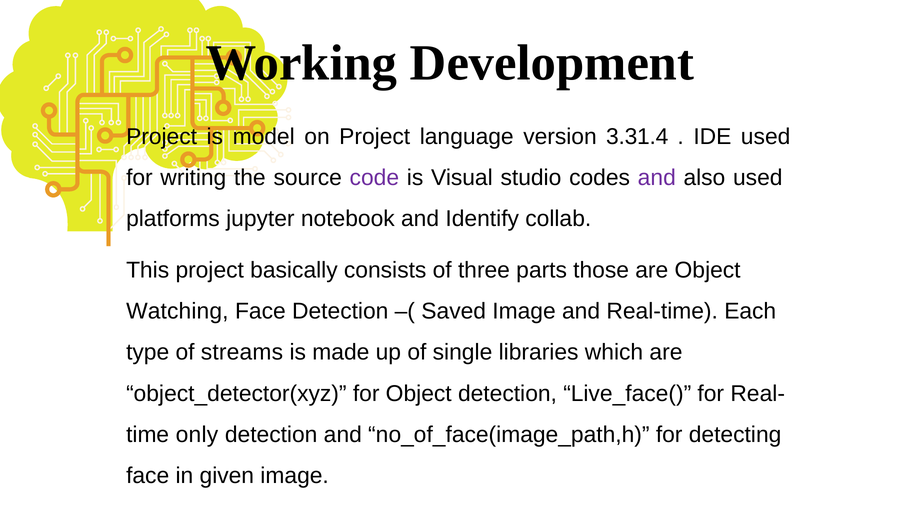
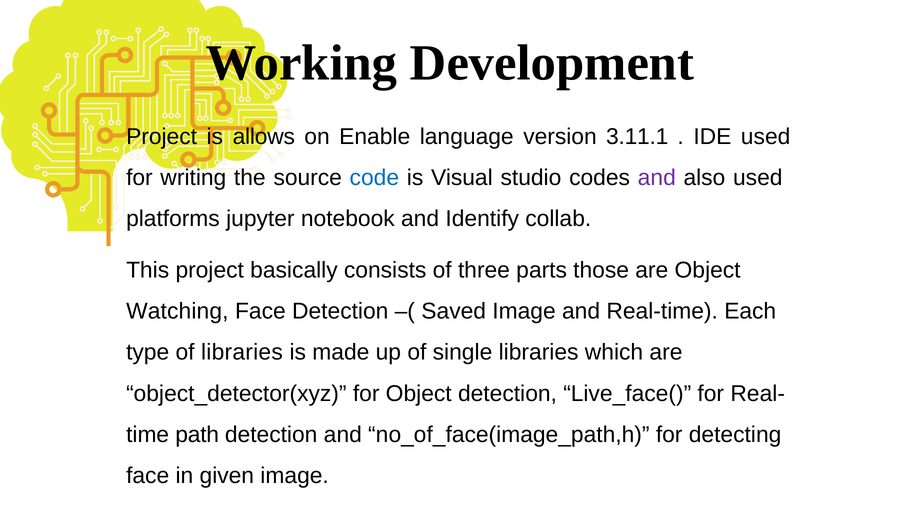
model: model -> allows
on Project: Project -> Enable
3.31.4: 3.31.4 -> 3.11.1
code colour: purple -> blue
of streams: streams -> libraries
only: only -> path
